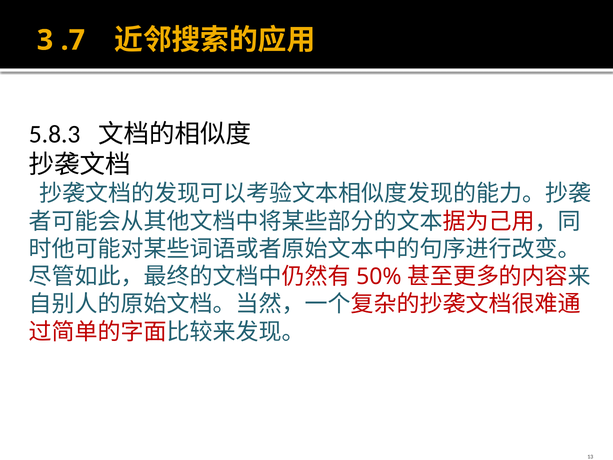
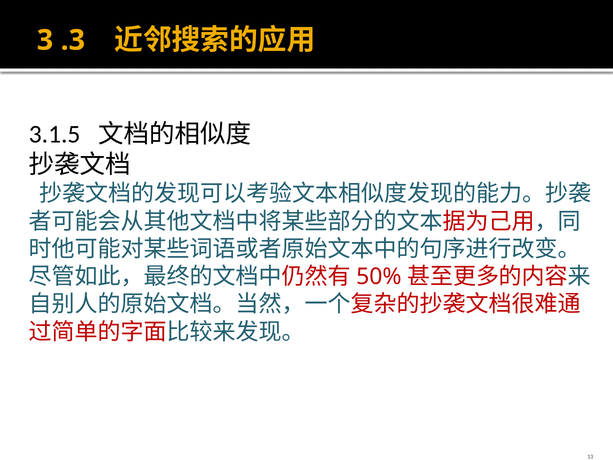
.7: .7 -> .3
5.8.3: 5.8.3 -> 3.1.5
